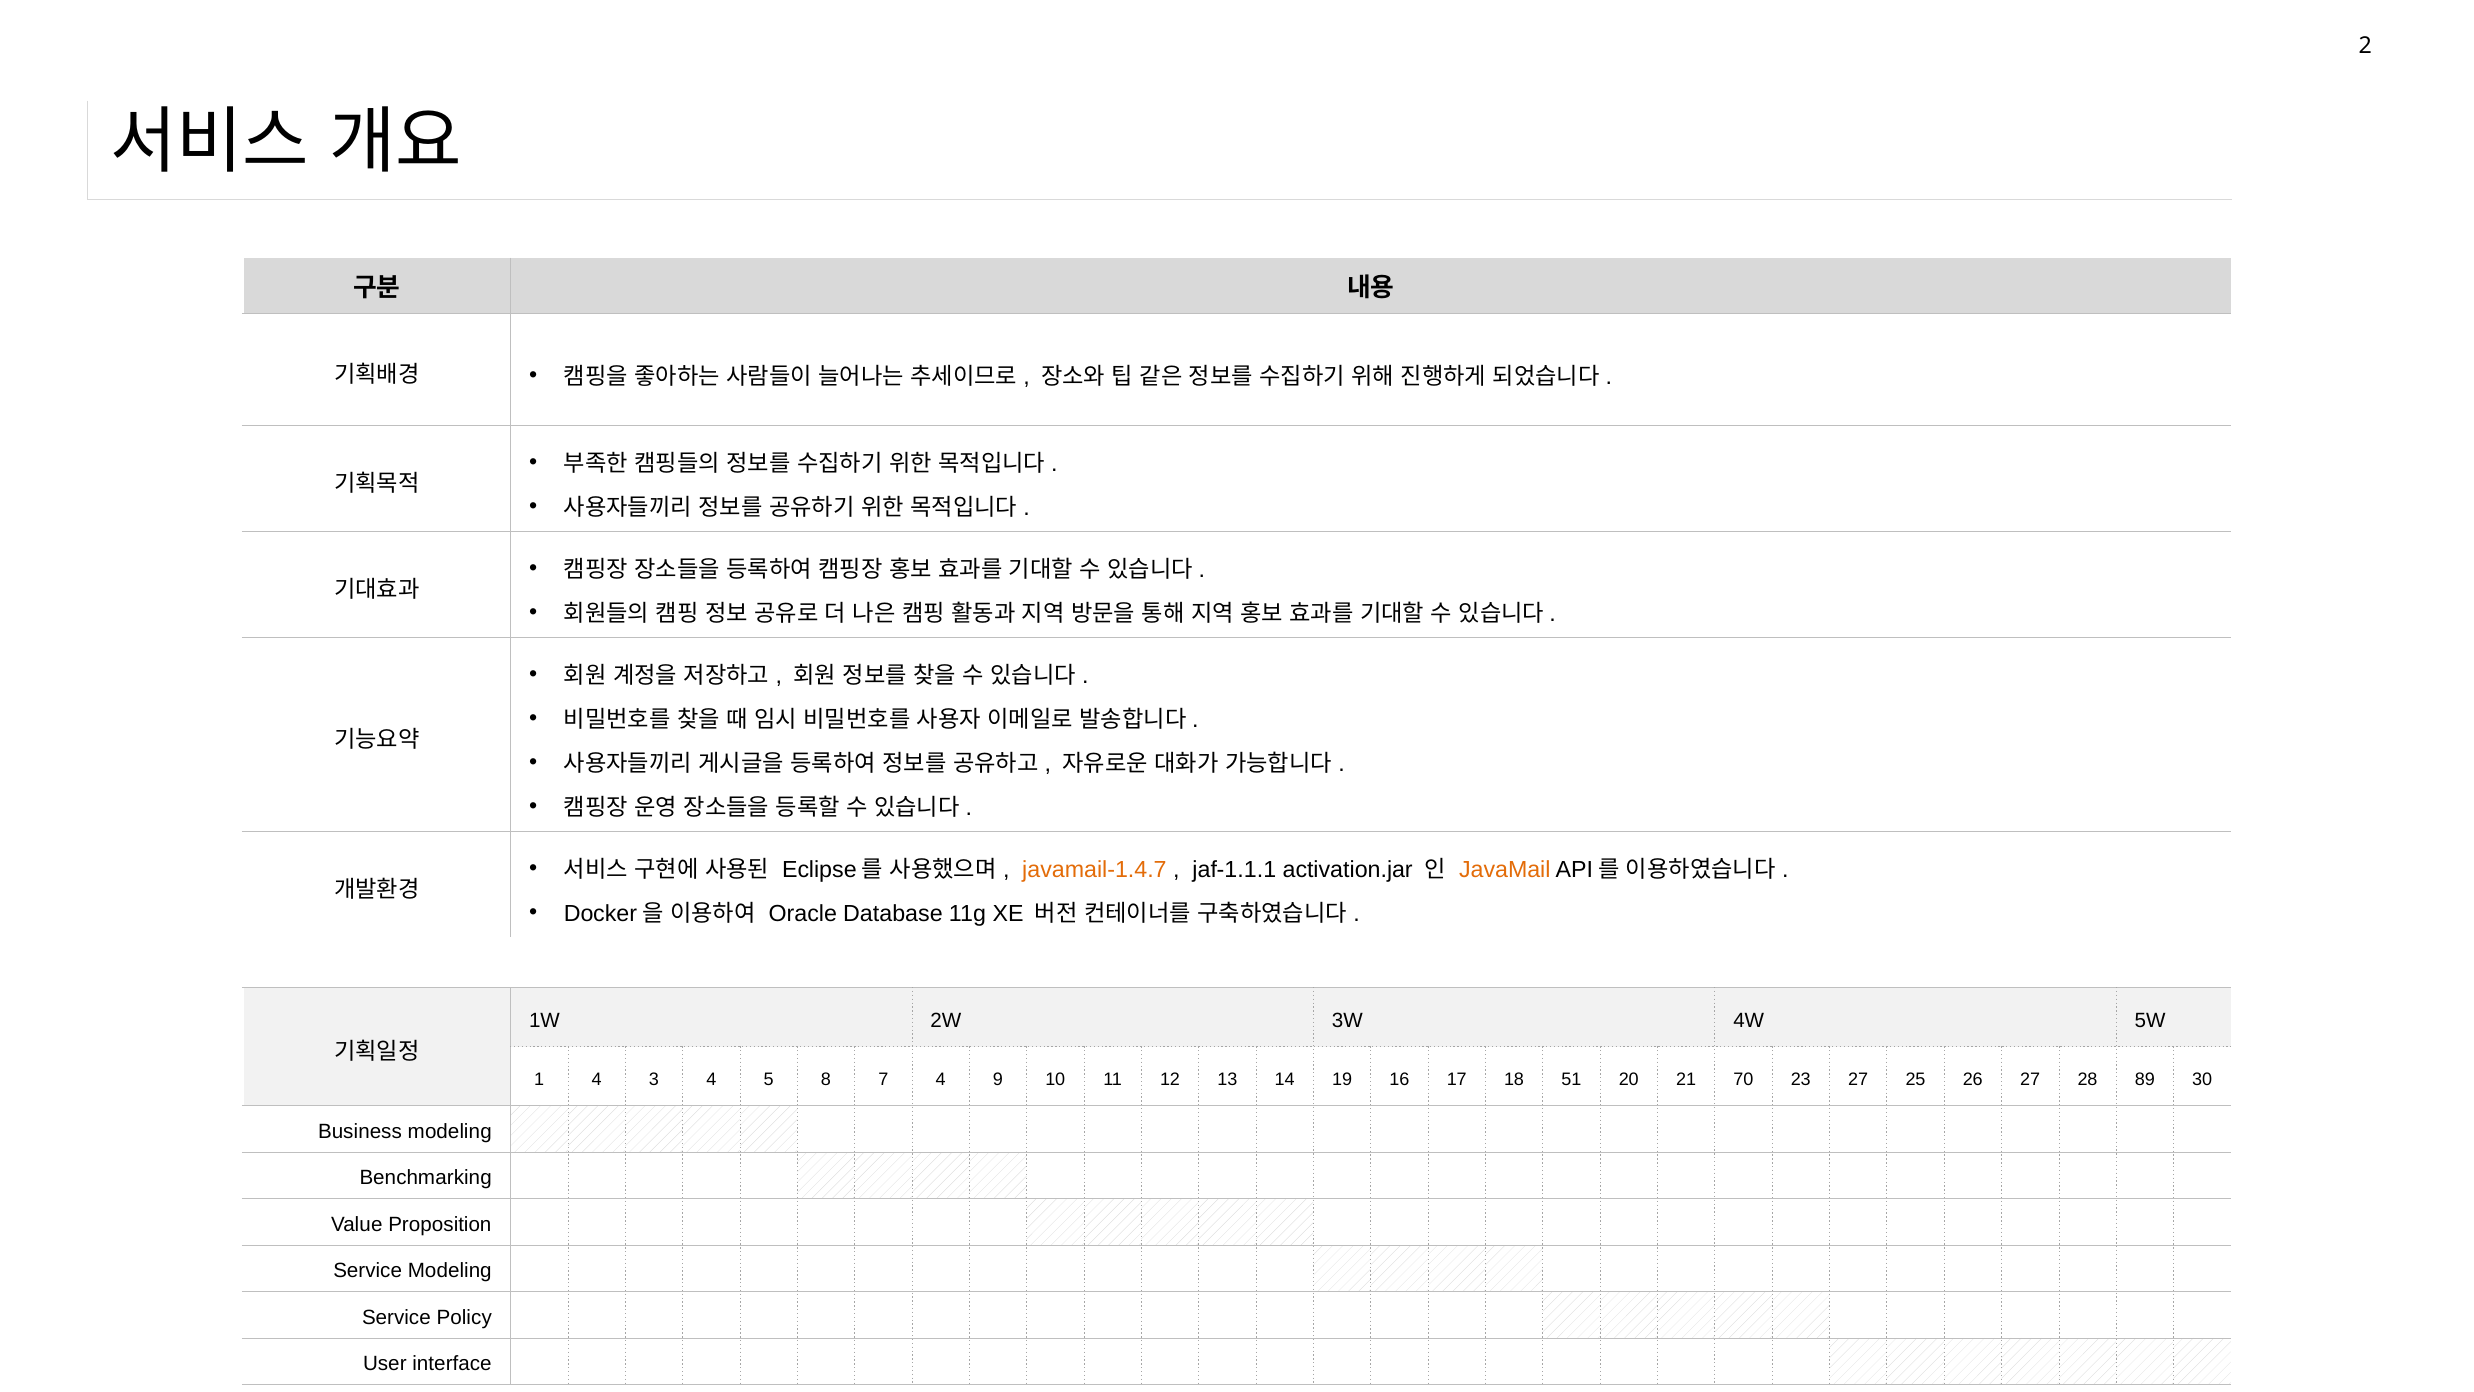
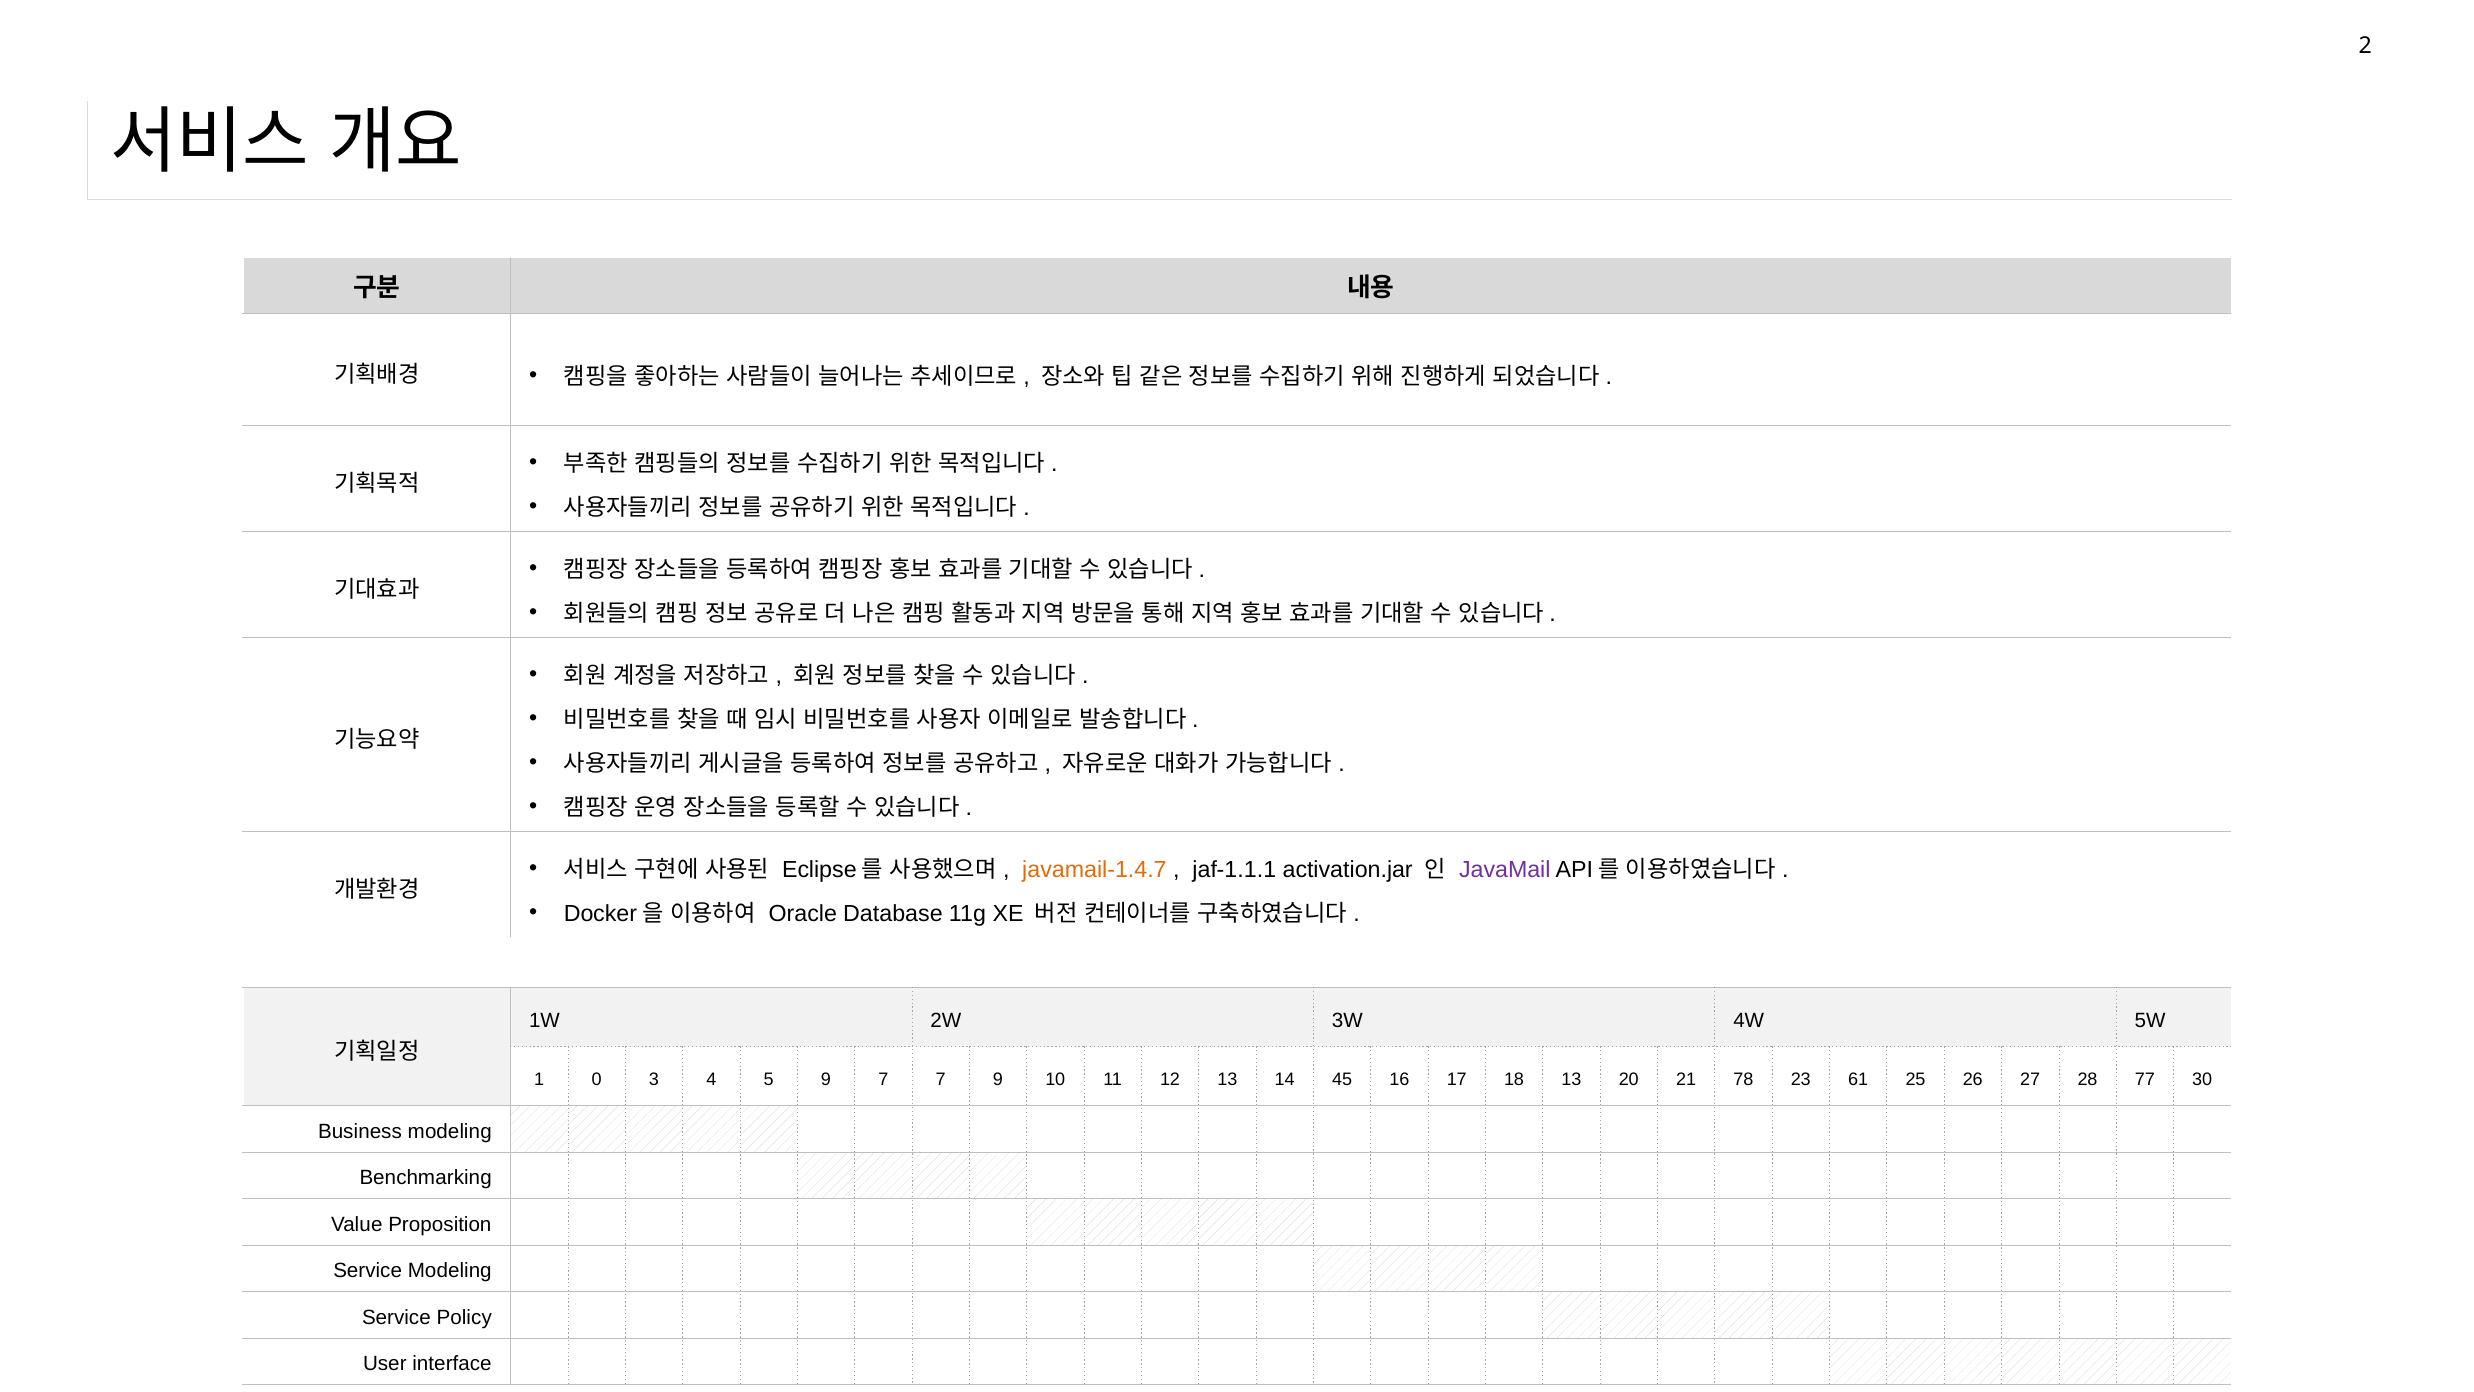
JavaMail colour: orange -> purple
1 4: 4 -> 0
5 8: 8 -> 9
7 4: 4 -> 7
19: 19 -> 45
18 51: 51 -> 13
70: 70 -> 78
23 27: 27 -> 61
89: 89 -> 77
